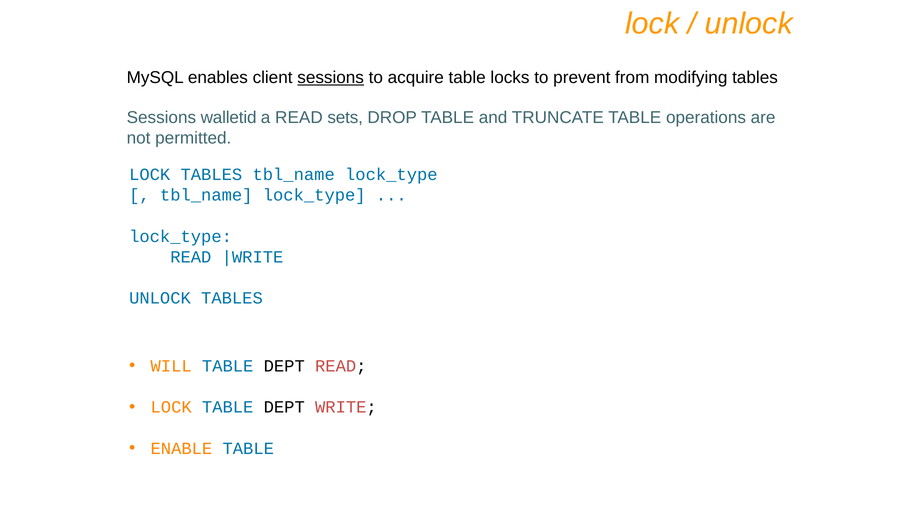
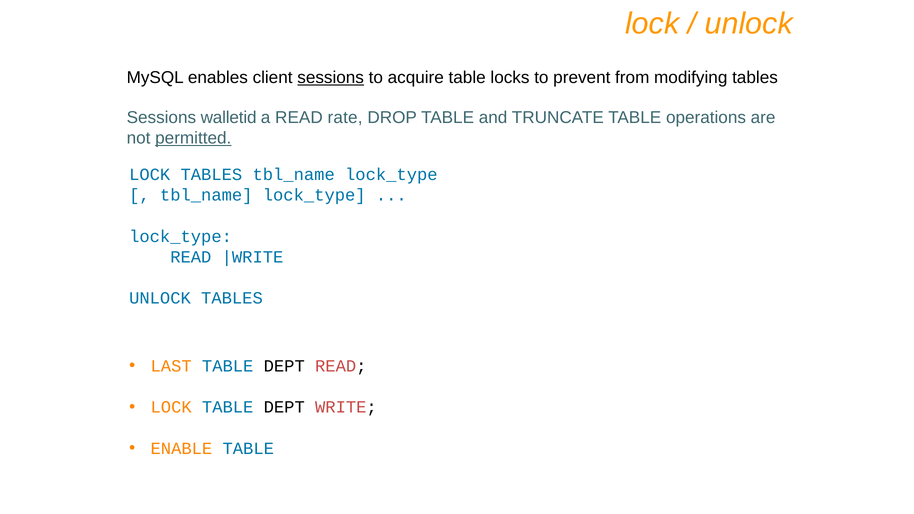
sets: sets -> rate
permitted underline: none -> present
WILL: WILL -> LAST
